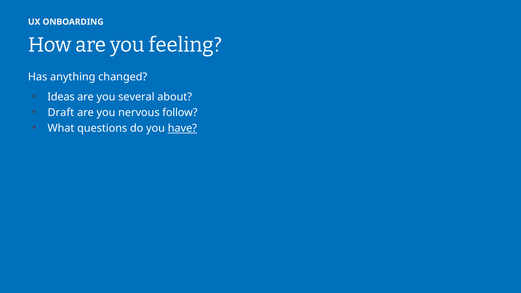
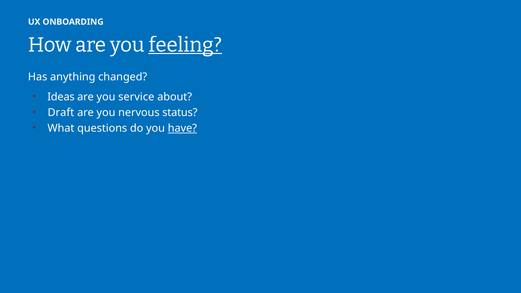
feeling underline: none -> present
several: several -> service
follow: follow -> status
